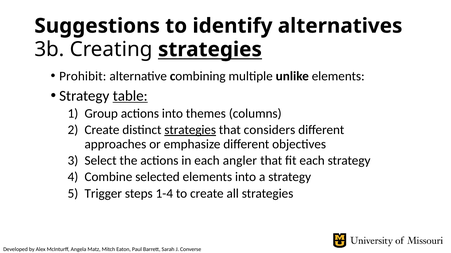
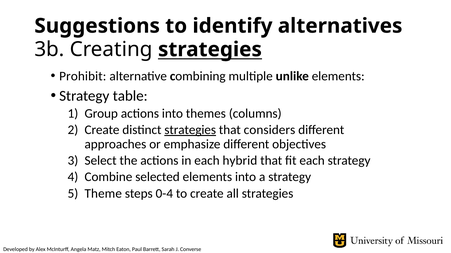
table underline: present -> none
angler: angler -> hybrid
Trigger: Trigger -> Theme
1-4: 1-4 -> 0-4
